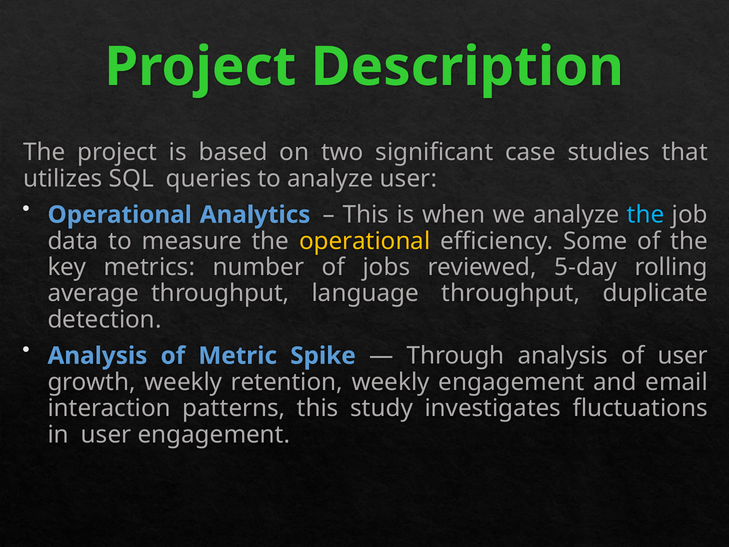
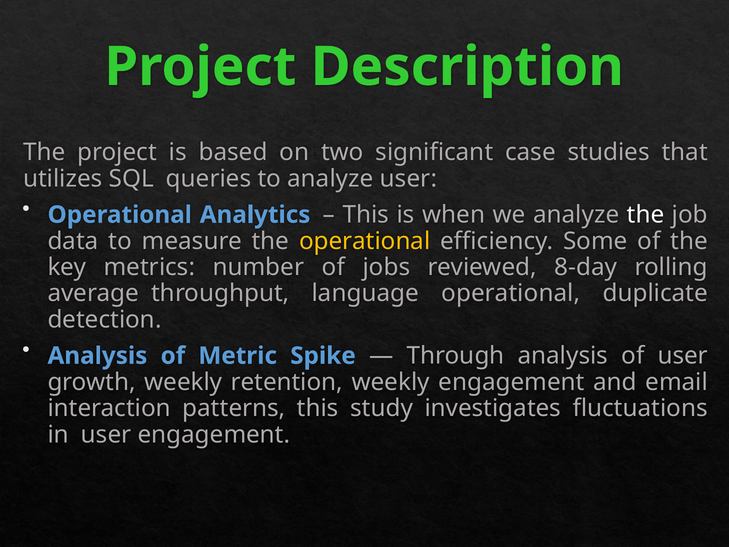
the at (646, 215) colour: light blue -> white
5-day: 5-day -> 8-day
language throughput: throughput -> operational
